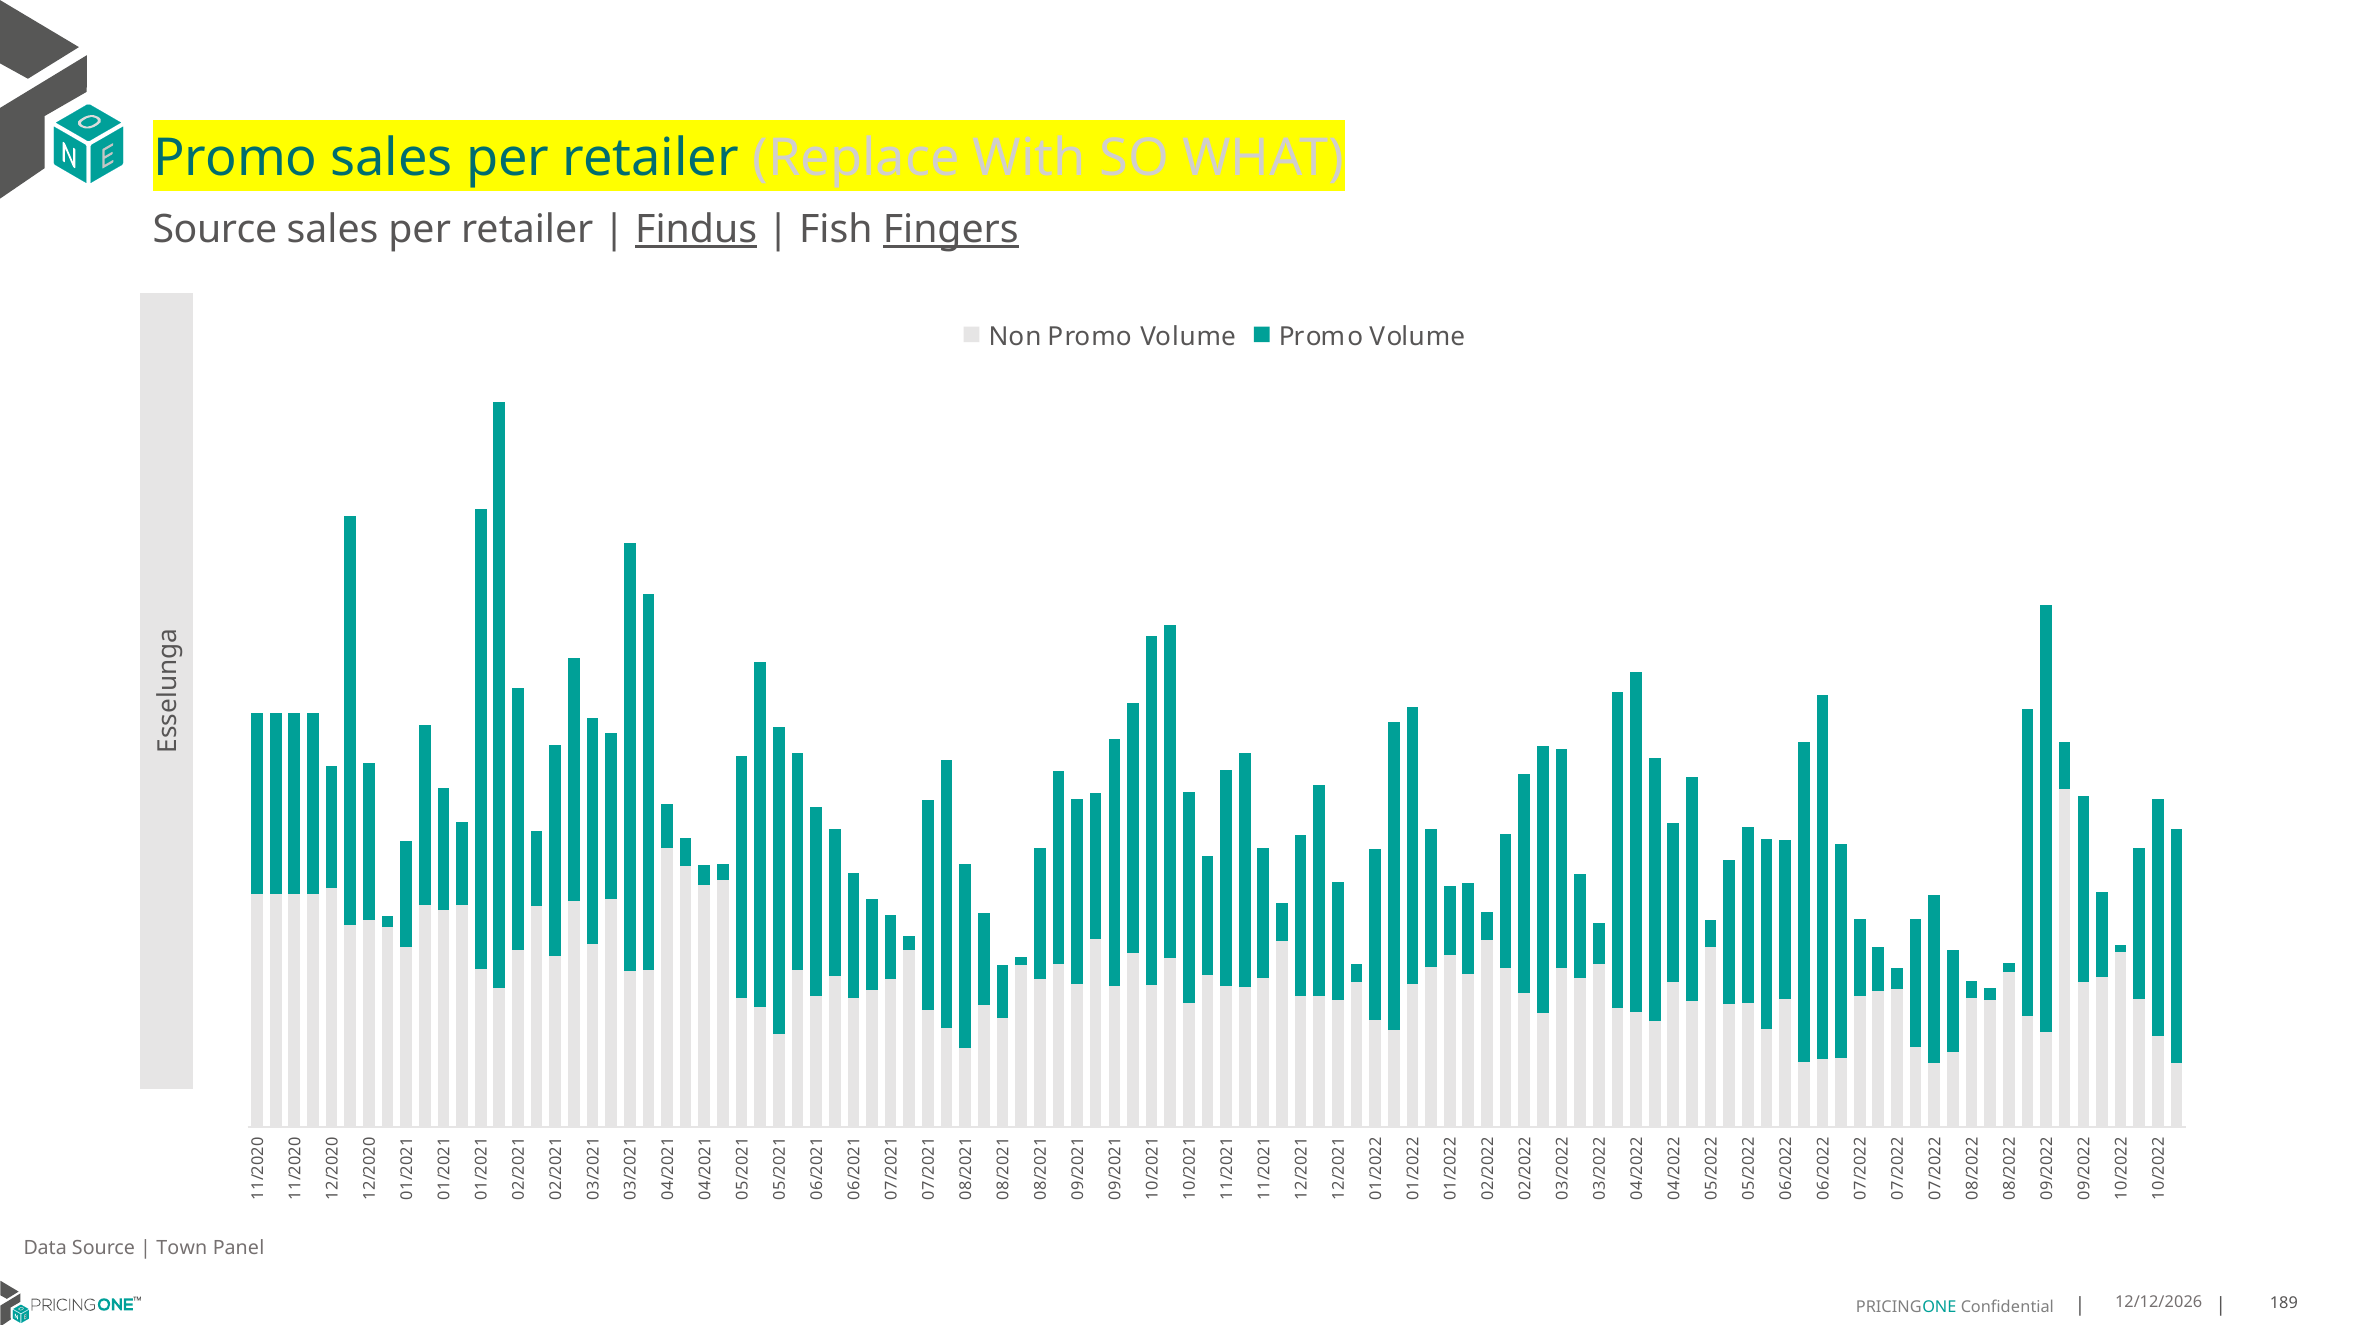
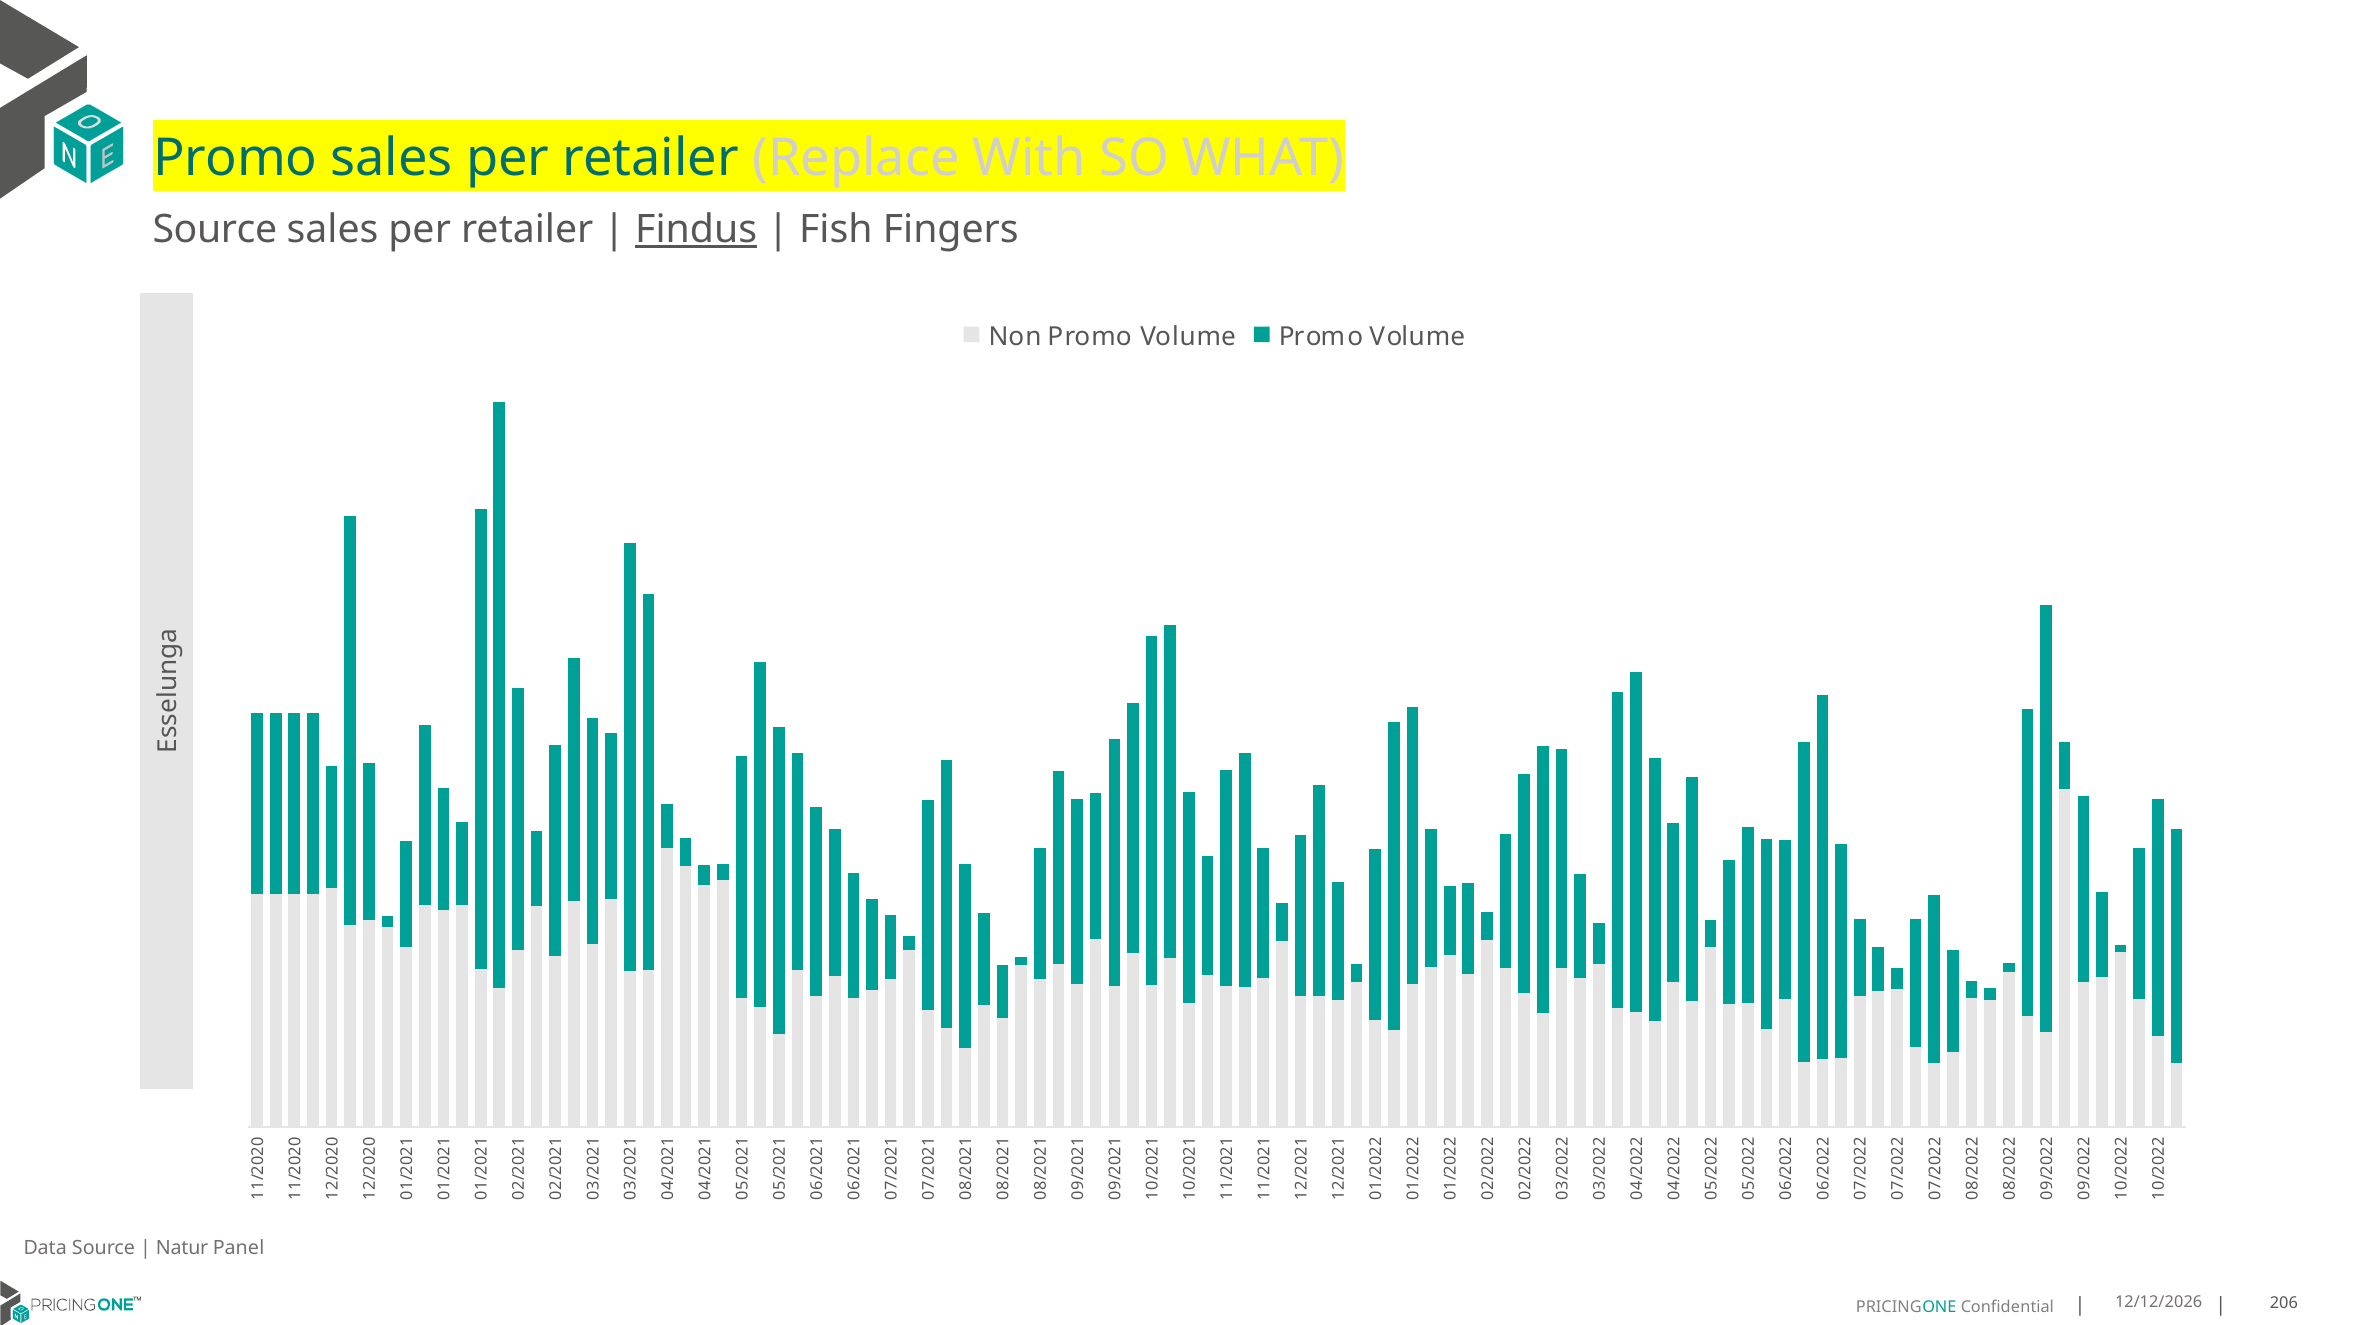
Fingers underline: present -> none
Town: Town -> Natur
189: 189 -> 206
